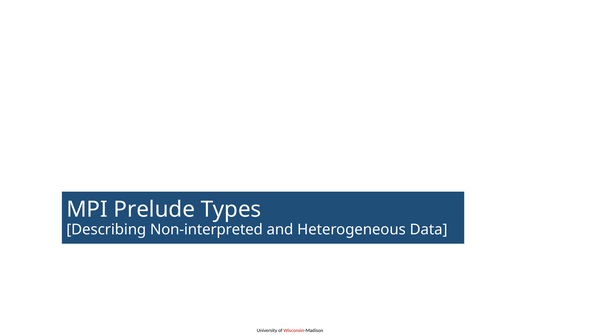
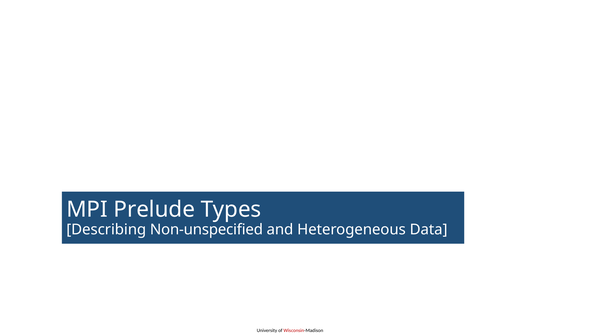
Non-interpreted: Non-interpreted -> Non-unspecified
